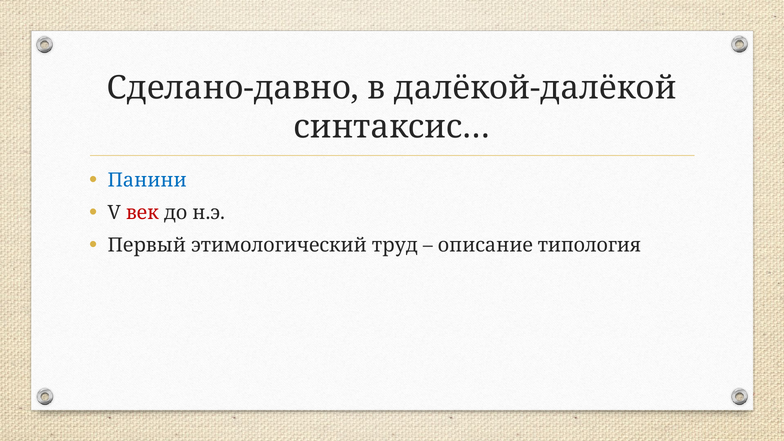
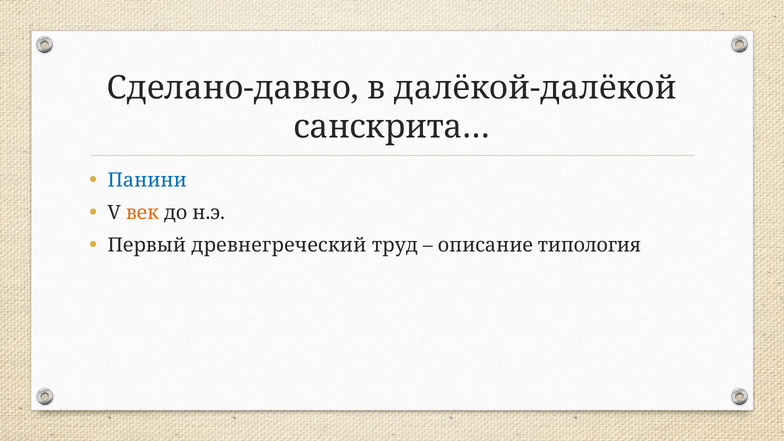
синтаксис…: синтаксис… -> санскрита…
век colour: red -> orange
этимологический: этимологический -> древнегреческий
